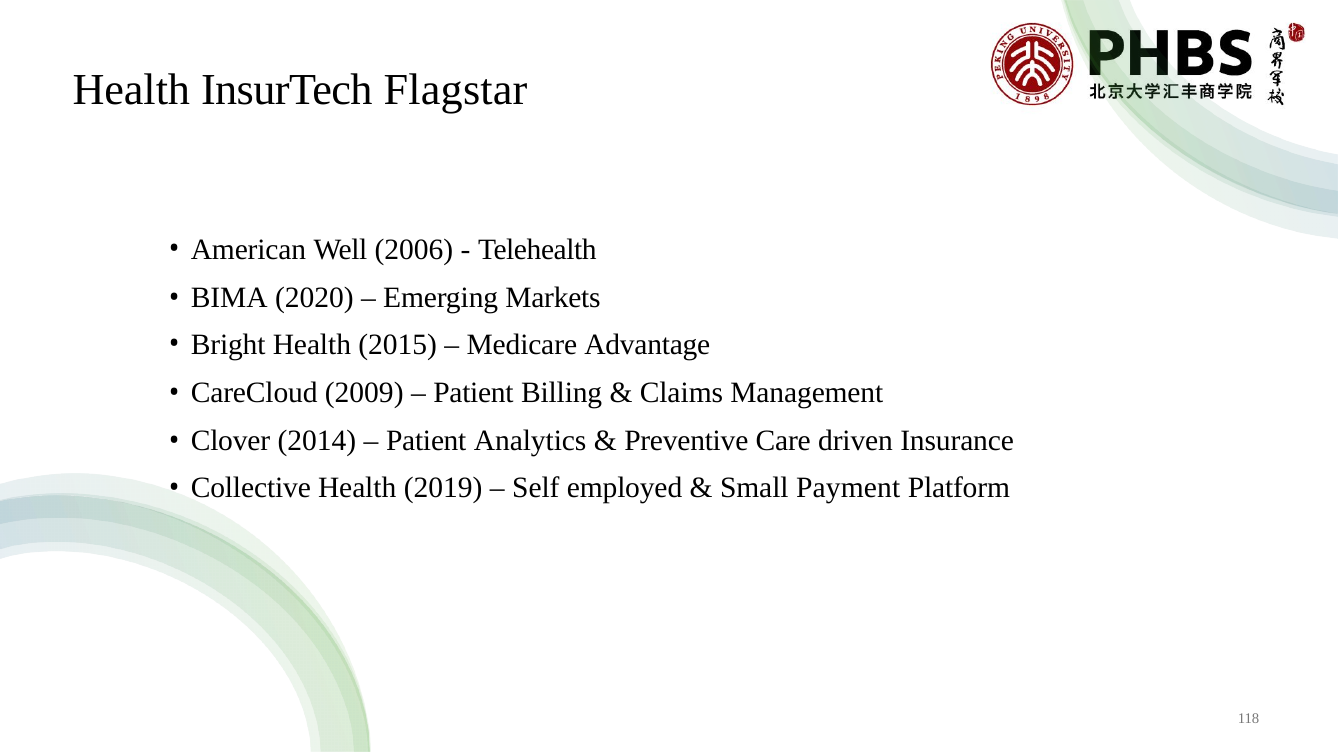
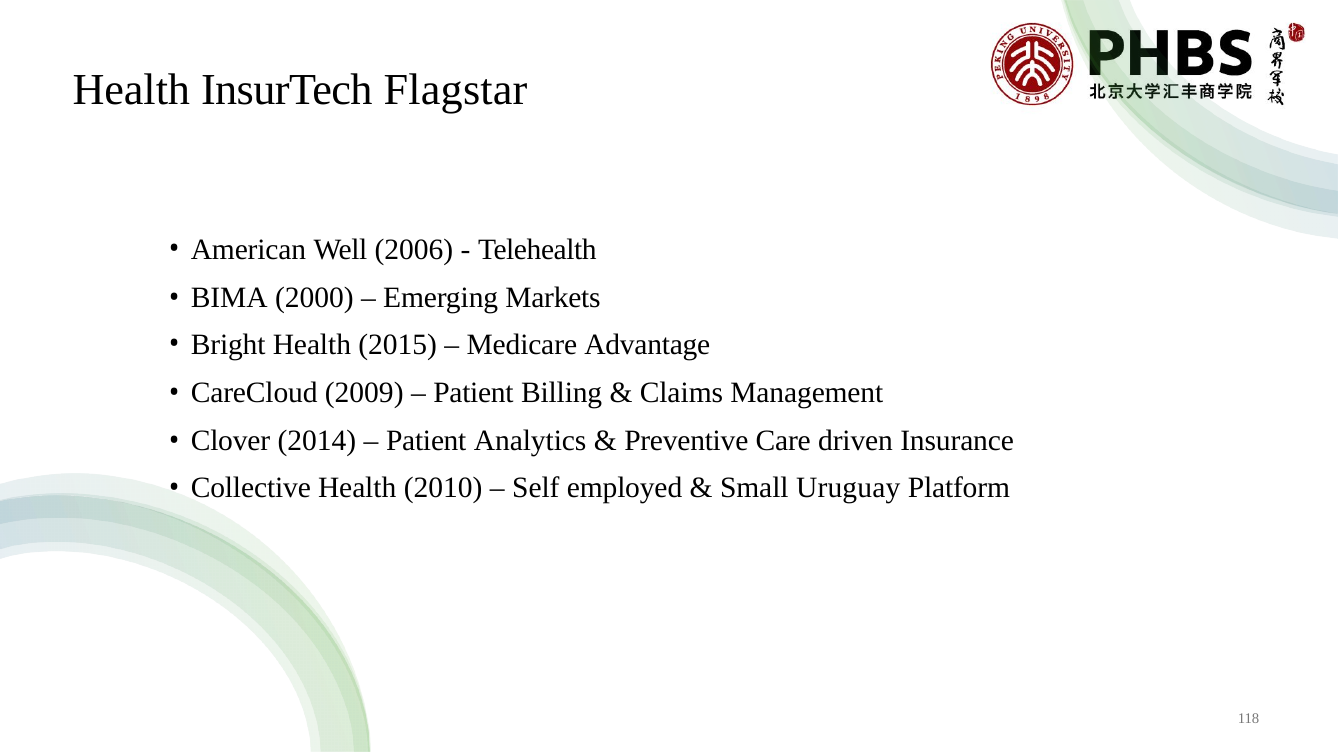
2020: 2020 -> 2000
2019: 2019 -> 2010
Payment: Payment -> Uruguay
